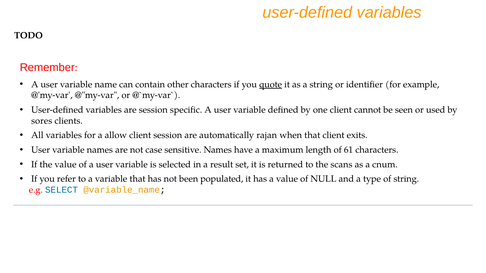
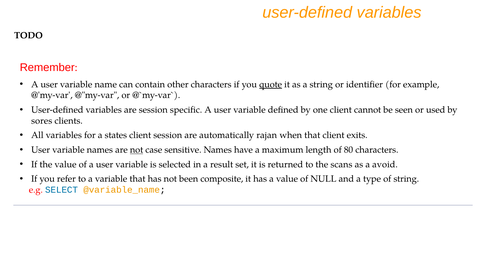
allow: allow -> states
not at (137, 150) underline: none -> present
61: 61 -> 80
cnum: cnum -> avoid
populated: populated -> composite
